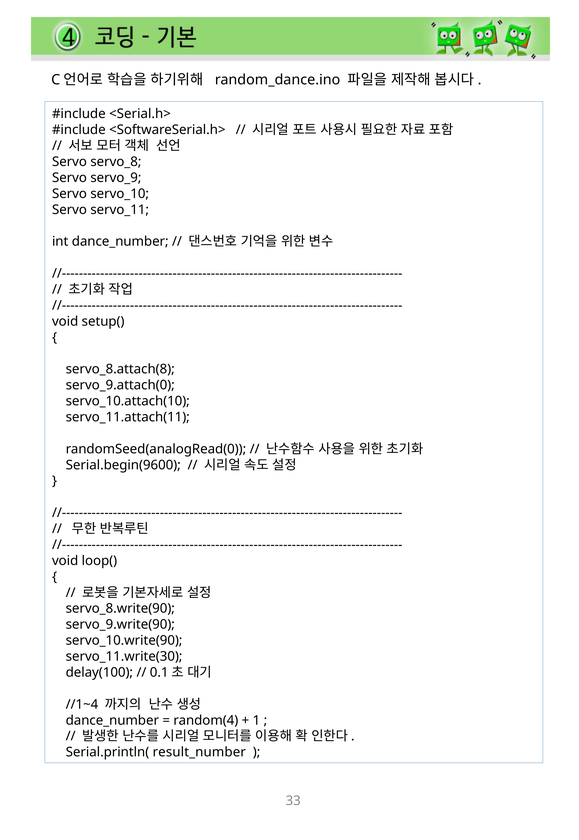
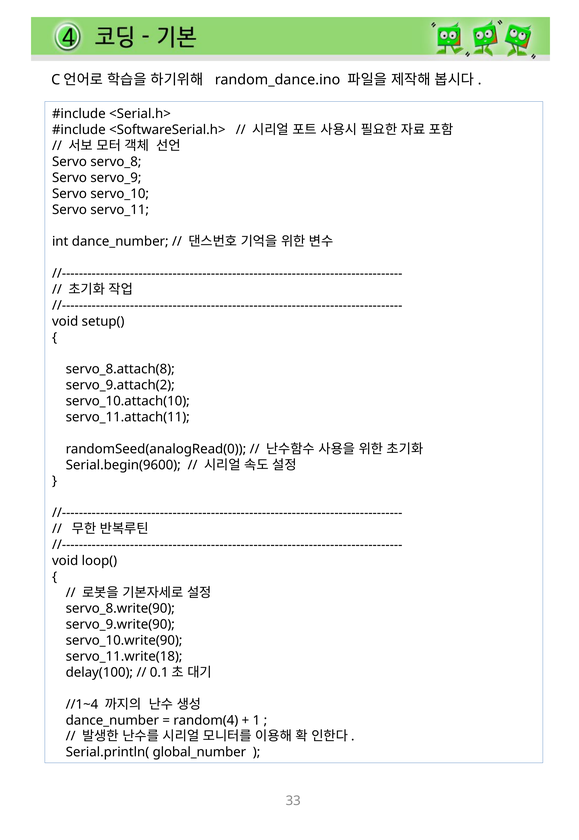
servo_9.attach(0: servo_9.attach(0 -> servo_9.attach(2
servo_11.write(30: servo_11.write(30 -> servo_11.write(18
result_number: result_number -> global_number
